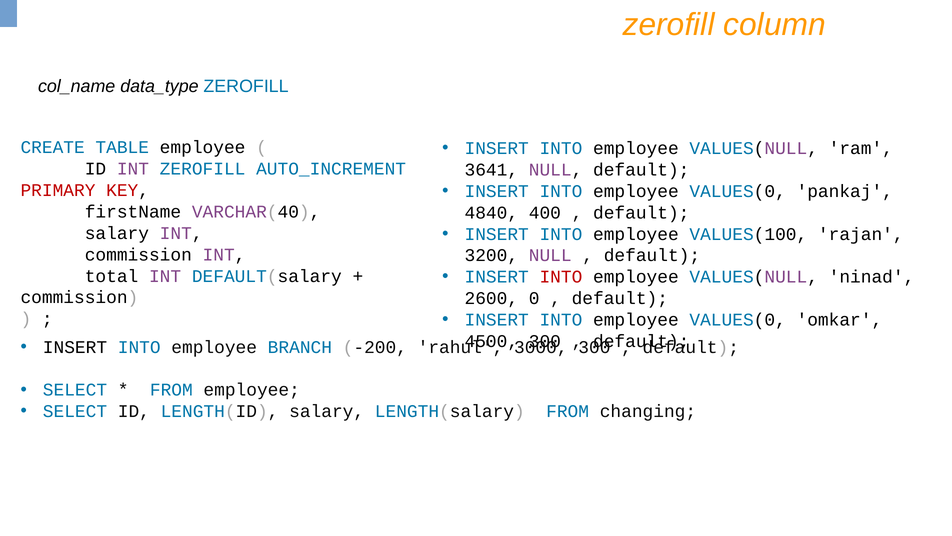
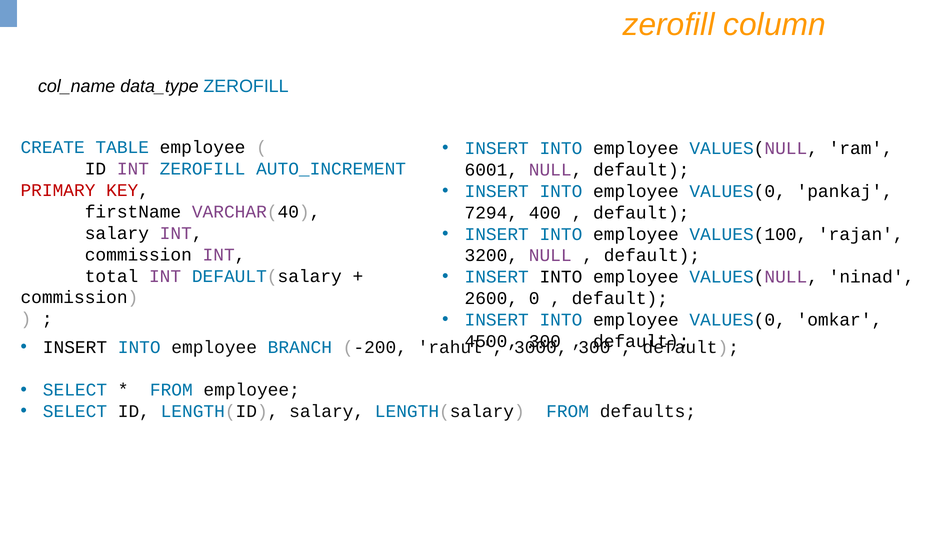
3641: 3641 -> 6001
4840: 4840 -> 7294
INTO at (561, 277) colour: red -> black
changing: changing -> defaults
